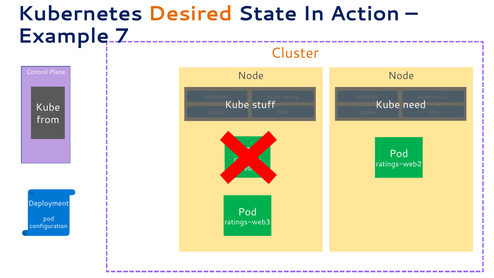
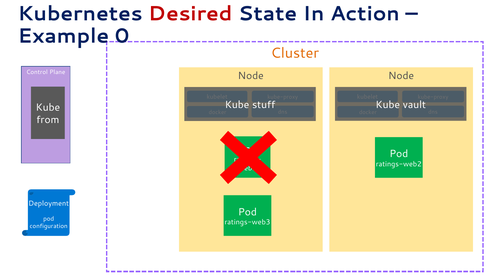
Desired colour: orange -> red
7: 7 -> 0
need: need -> vault
